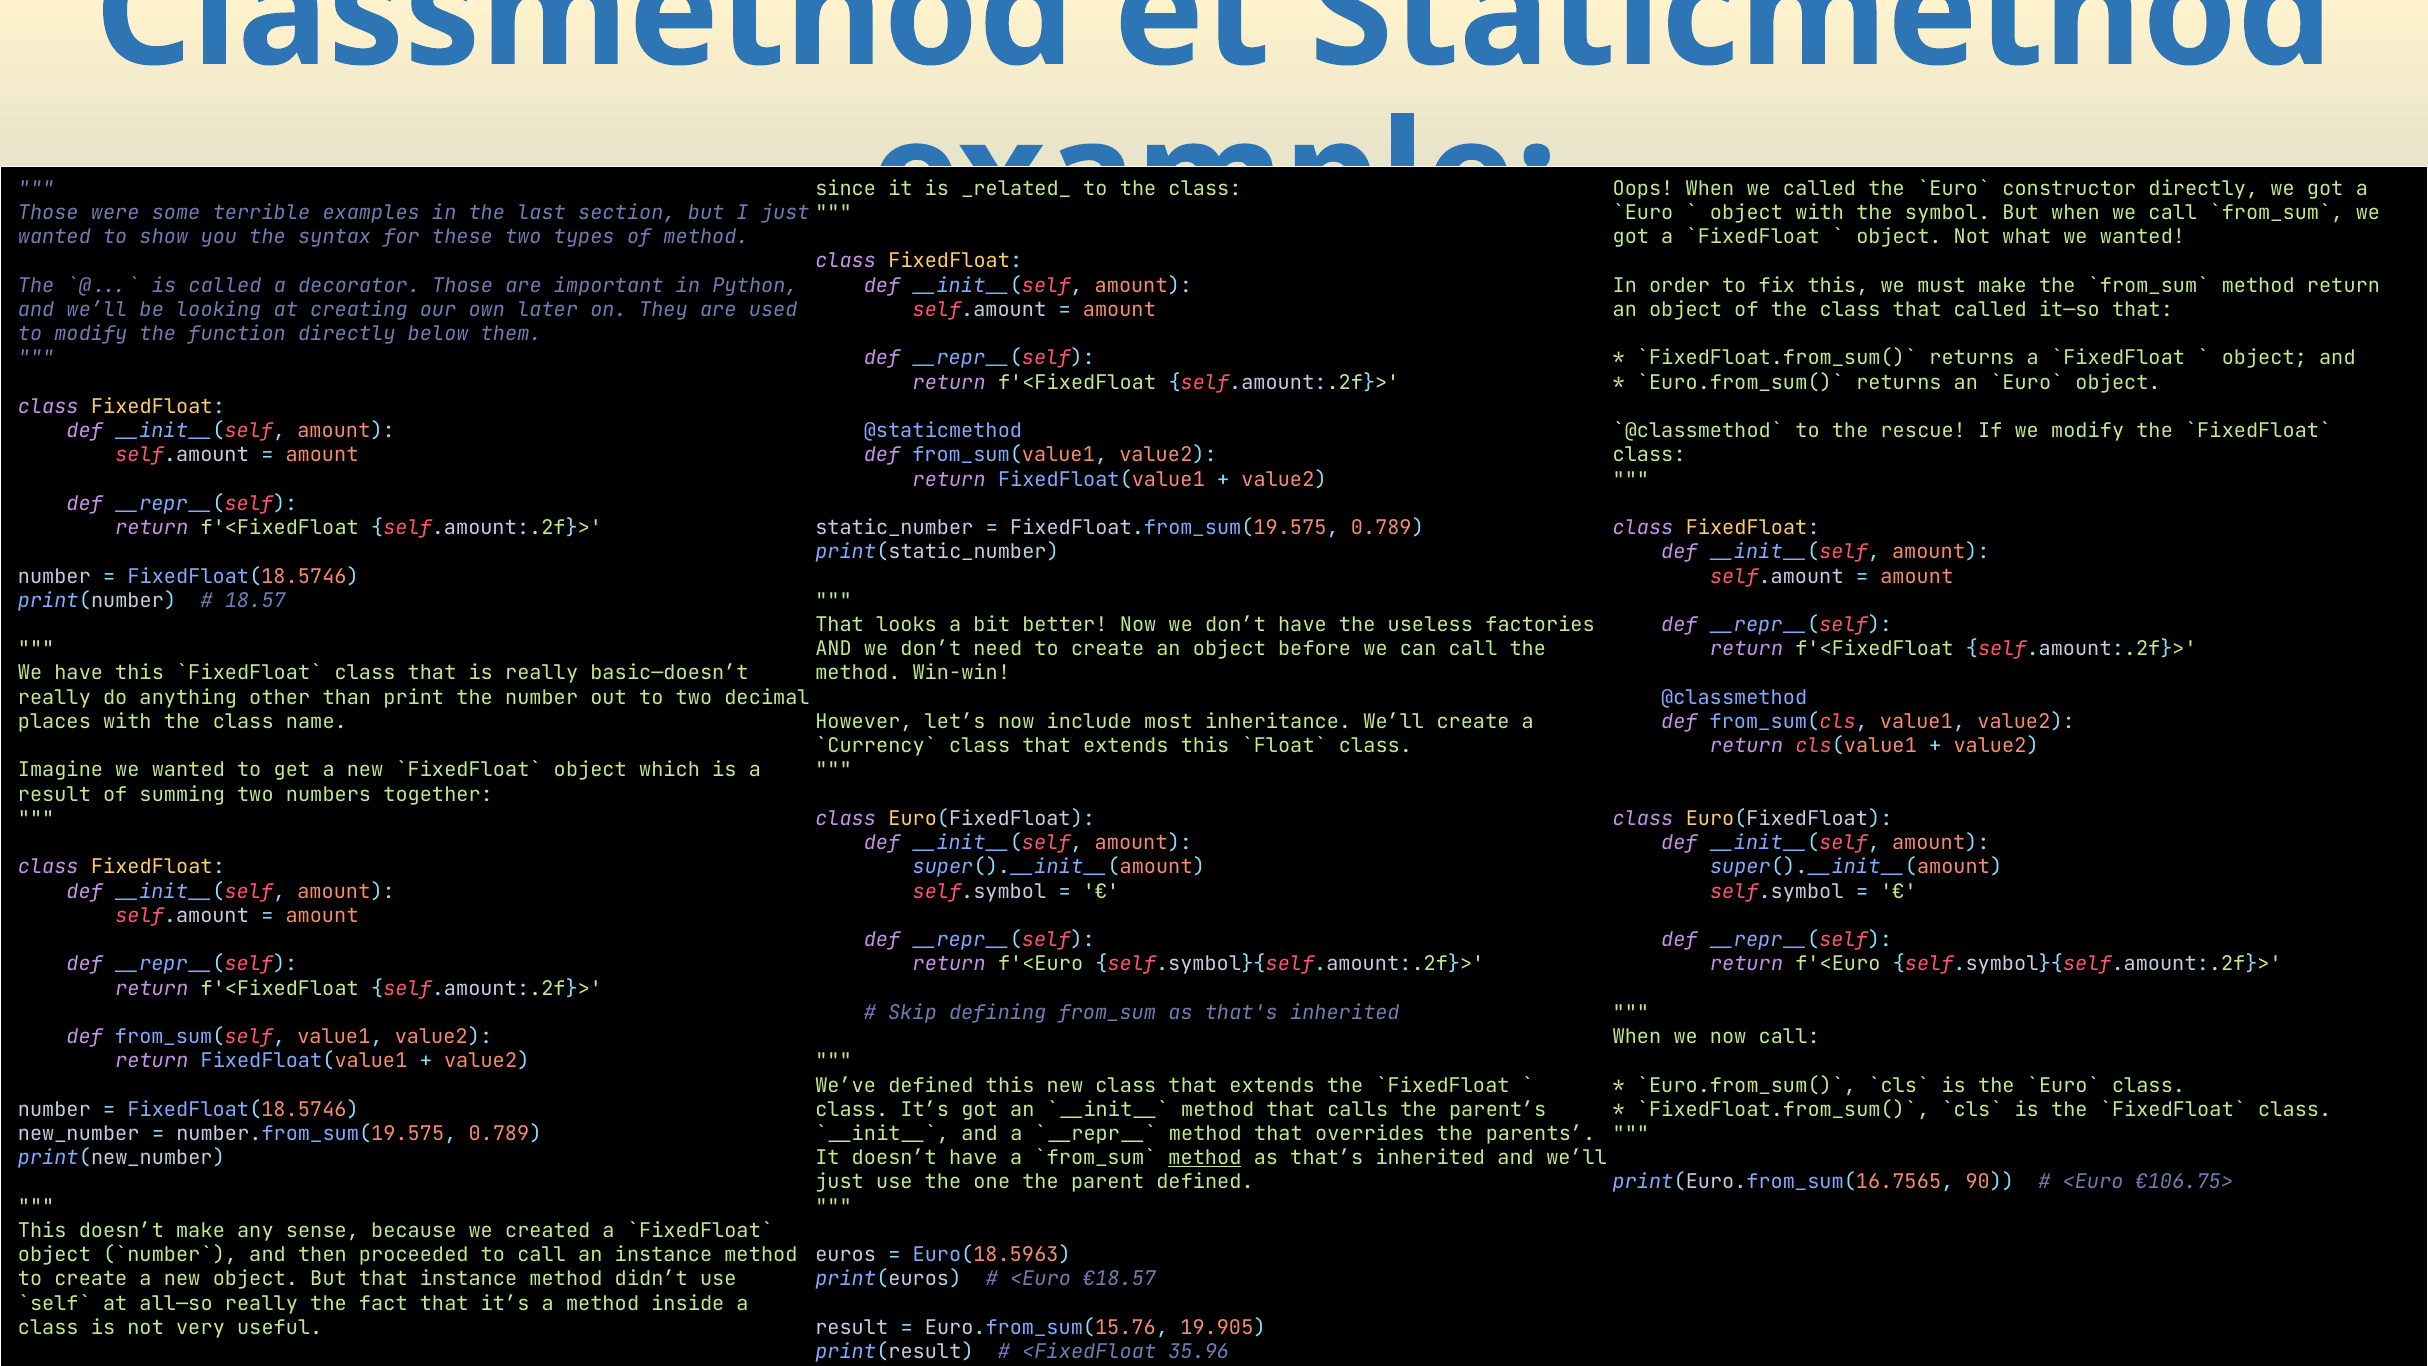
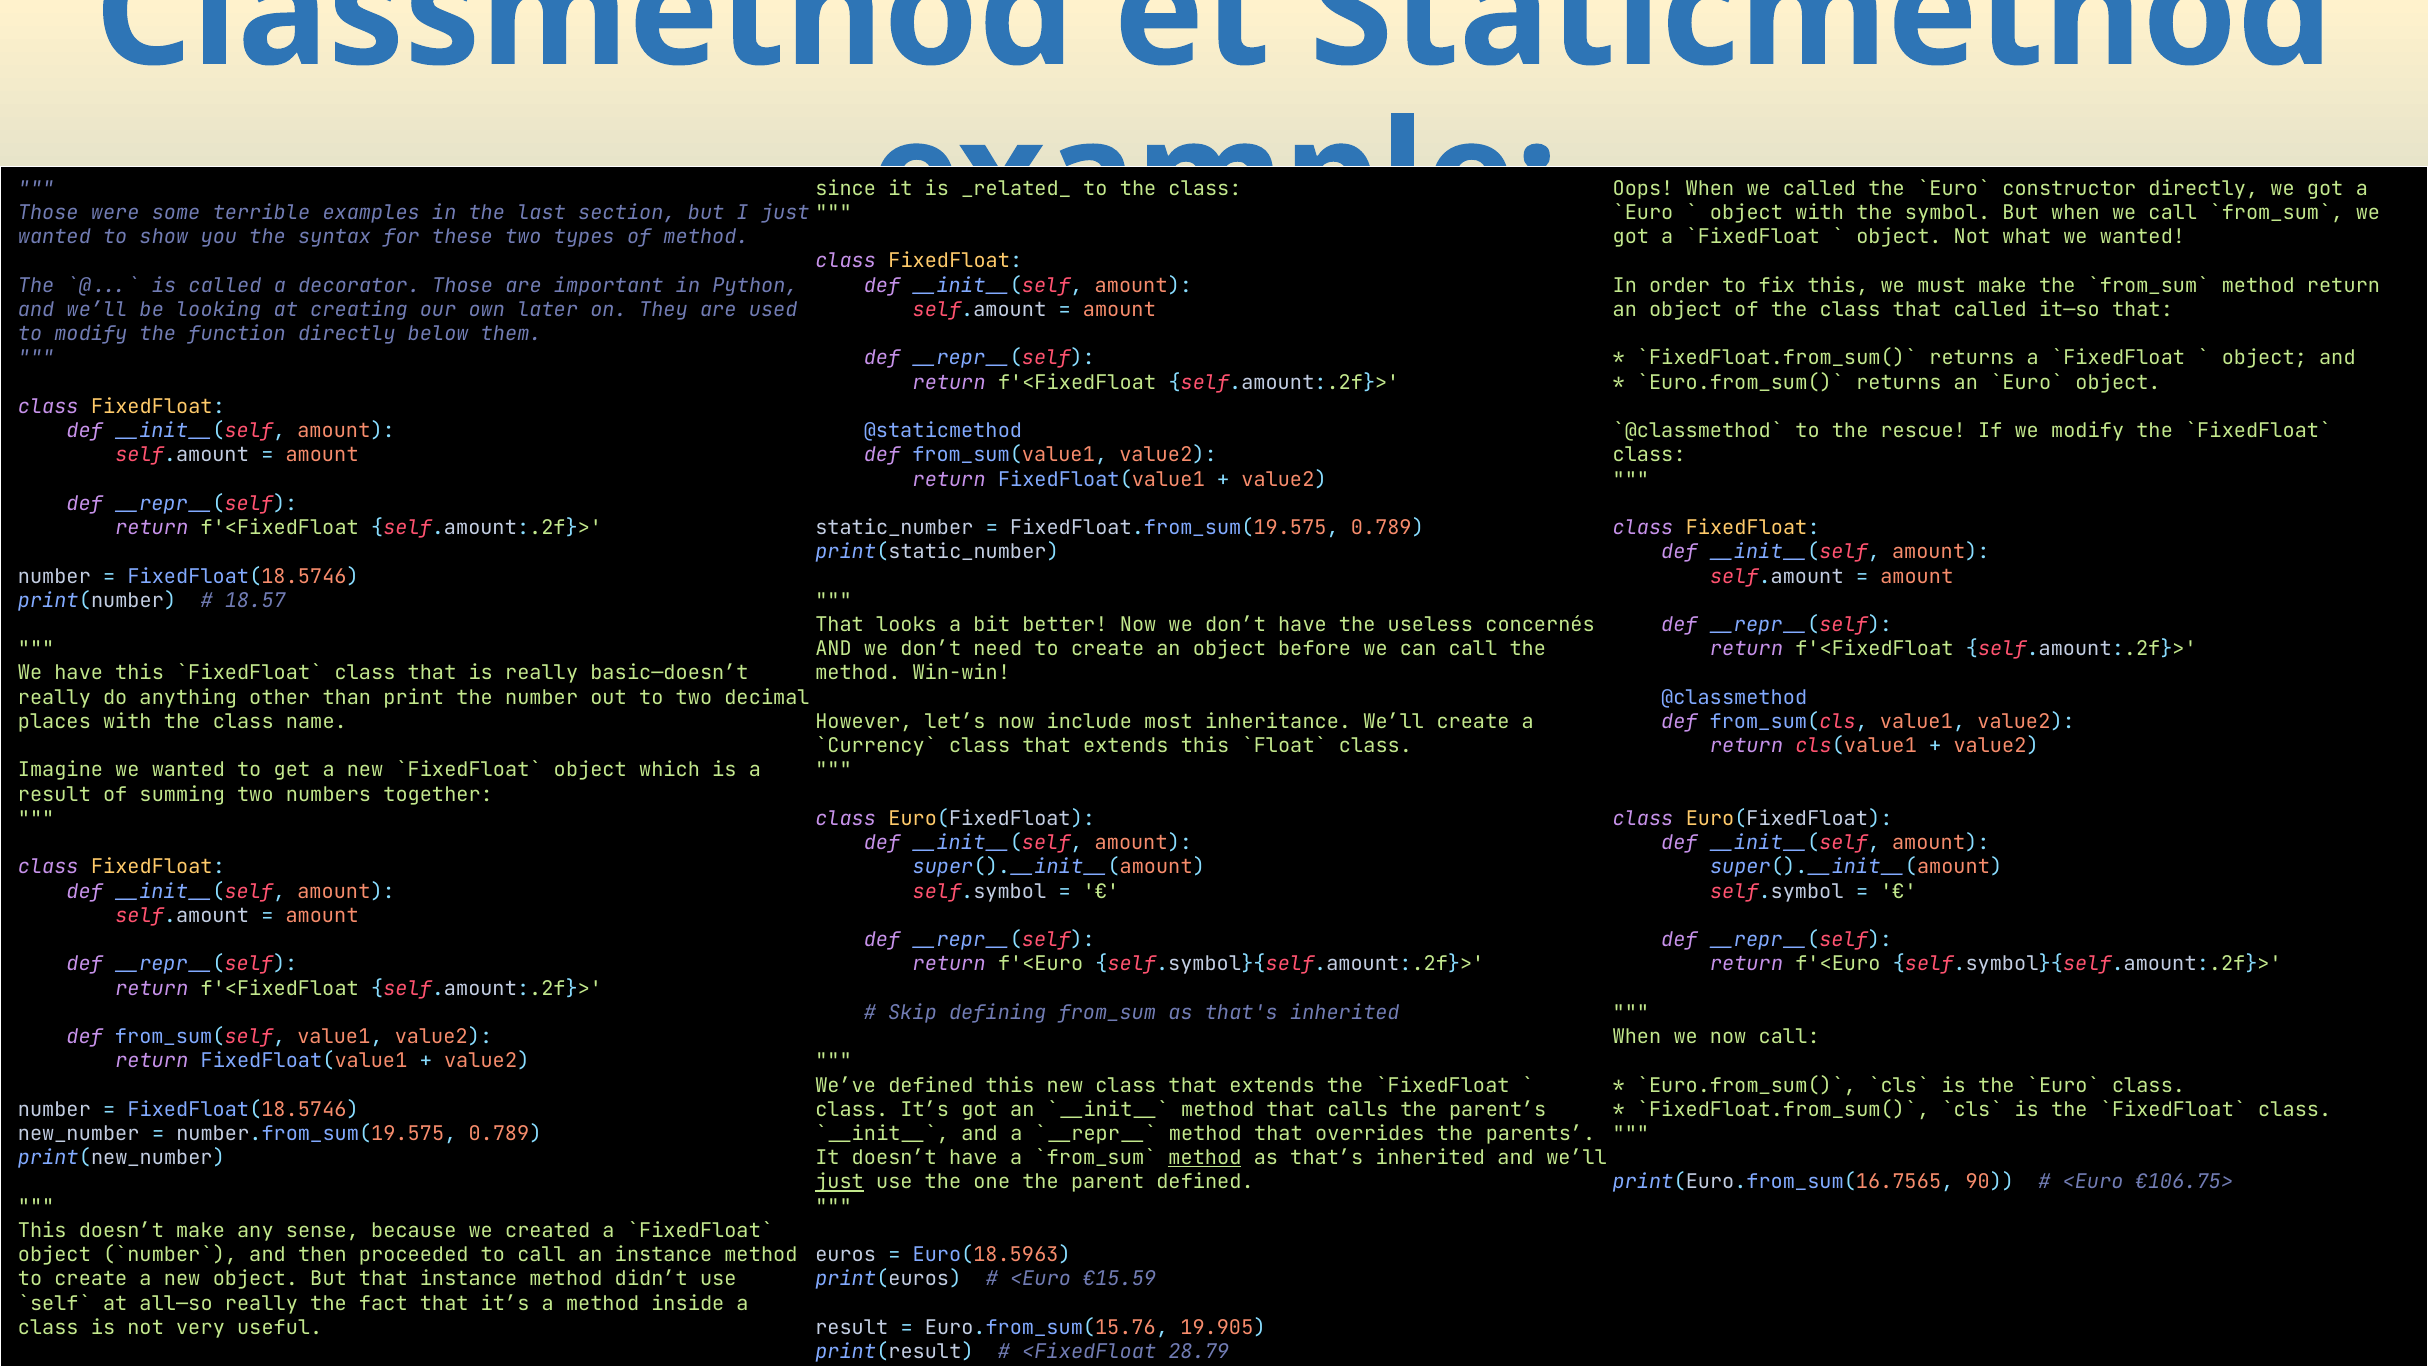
factories: factories -> concernés
just at (840, 1182) underline: none -> present
€18.57>: €18.57> -> €15.59>
35.96>: 35.96> -> 28.79>
